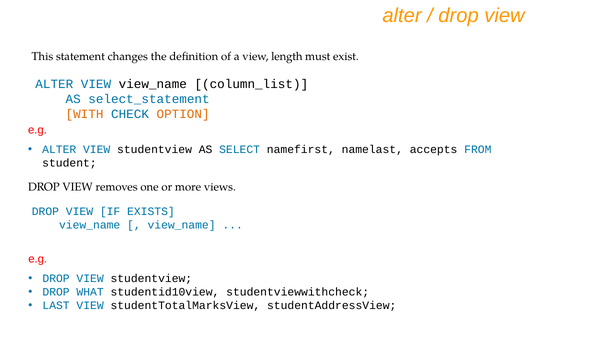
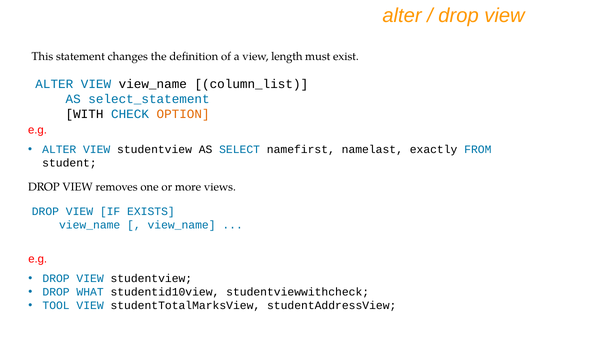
WITH colour: orange -> black
accepts: accepts -> exactly
LAST: LAST -> TOOL
